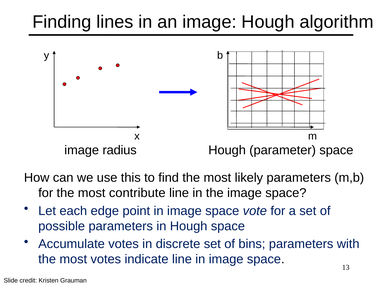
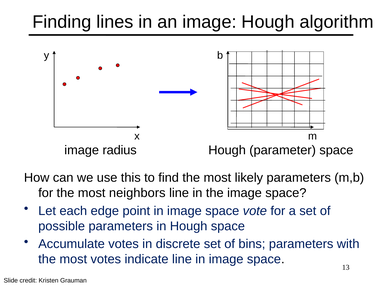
contribute: contribute -> neighbors
